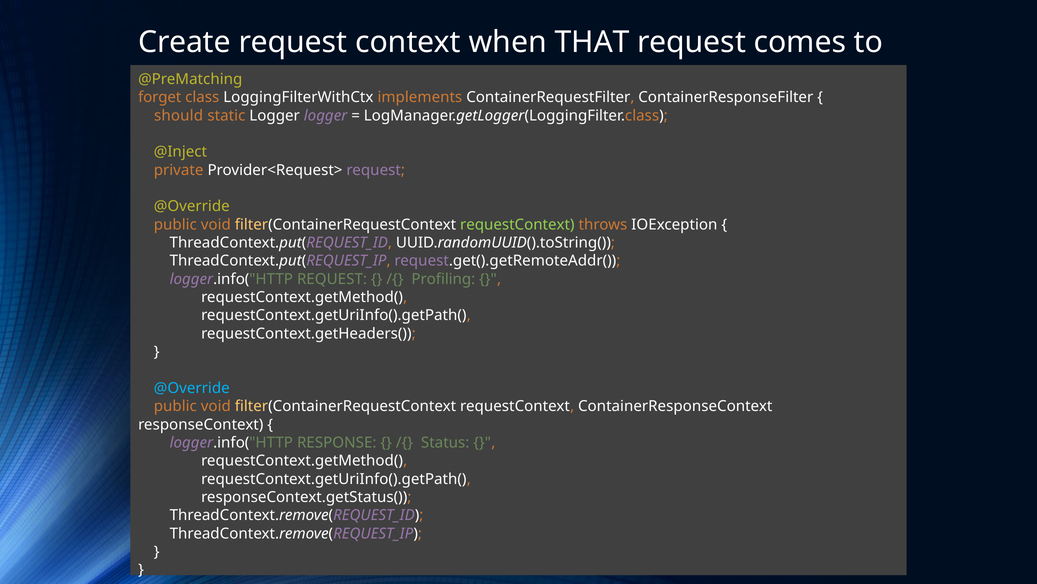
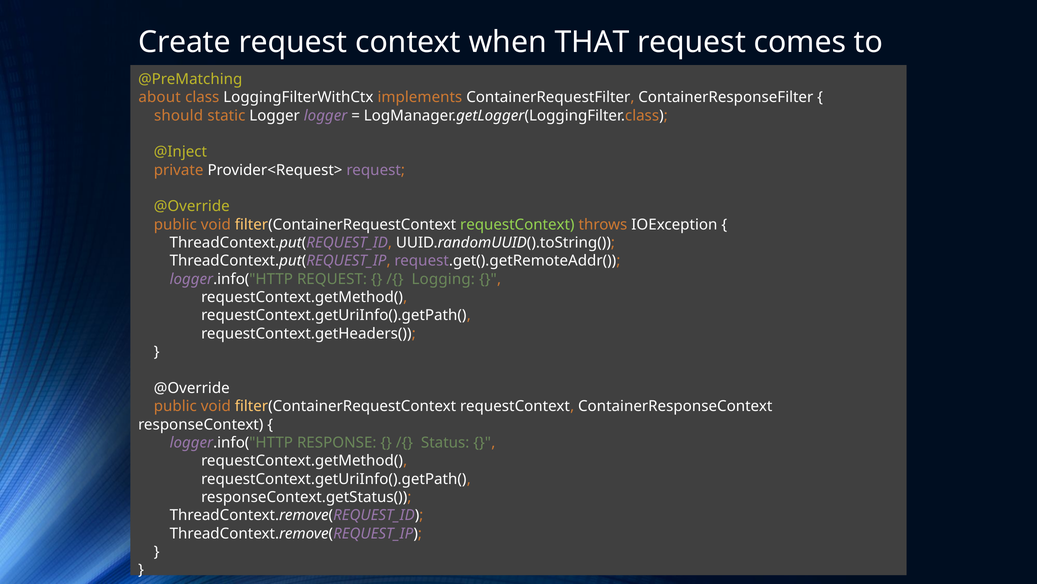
forget: forget -> about
Profiling: Profiling -> Logging
@Override at (192, 388) colour: light blue -> white
